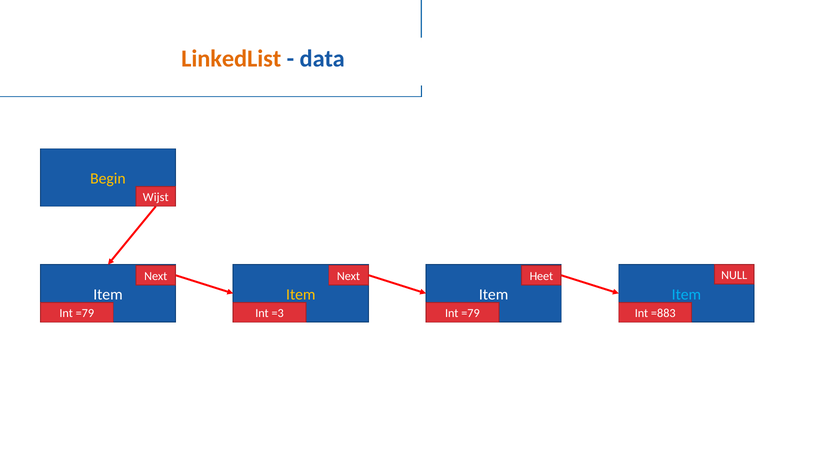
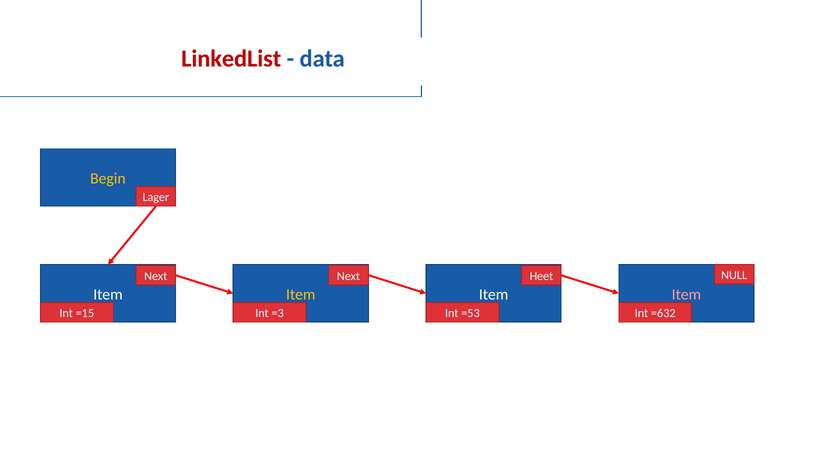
LinkedList colour: orange -> red
Wijst: Wijst -> Lager
Item at (686, 294) colour: light blue -> pink
=79 at (85, 313): =79 -> =15
=3 Int =79: =79 -> =53
=883: =883 -> =632
